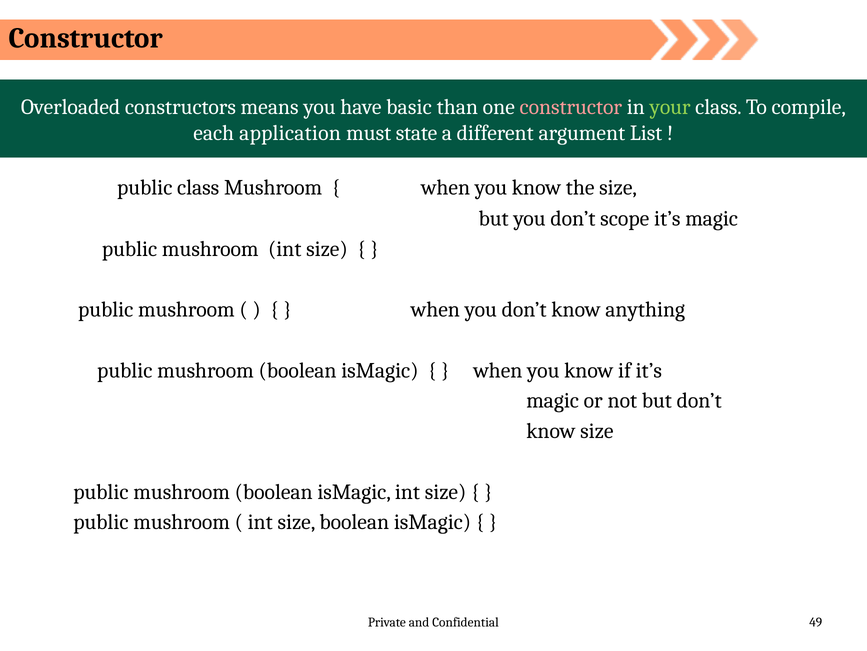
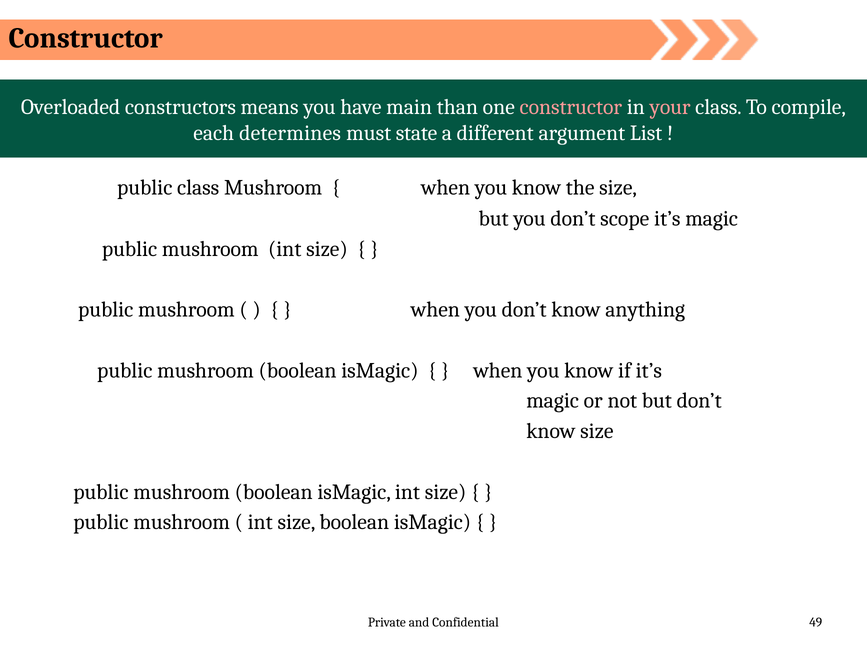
basic: basic -> main
your colour: light green -> pink
application: application -> determines
